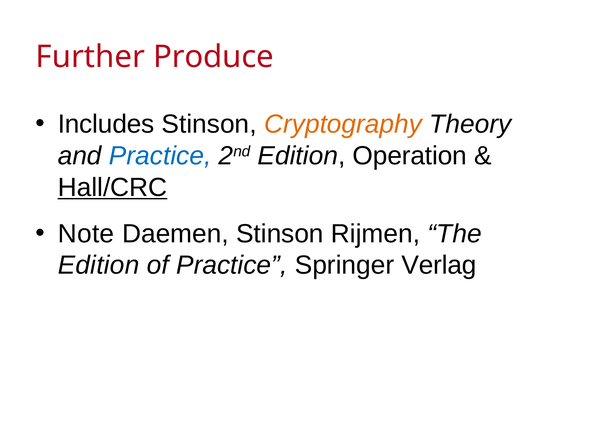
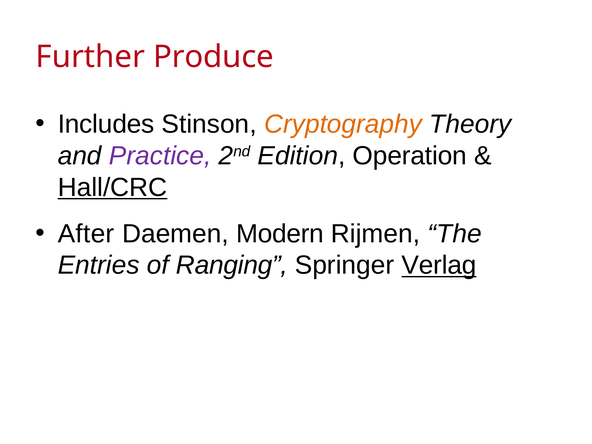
Practice at (160, 156) colour: blue -> purple
Note: Note -> After
Daemen Stinson: Stinson -> Modern
Edition at (99, 265): Edition -> Entries
of Practice: Practice -> Ranging
Verlag underline: none -> present
